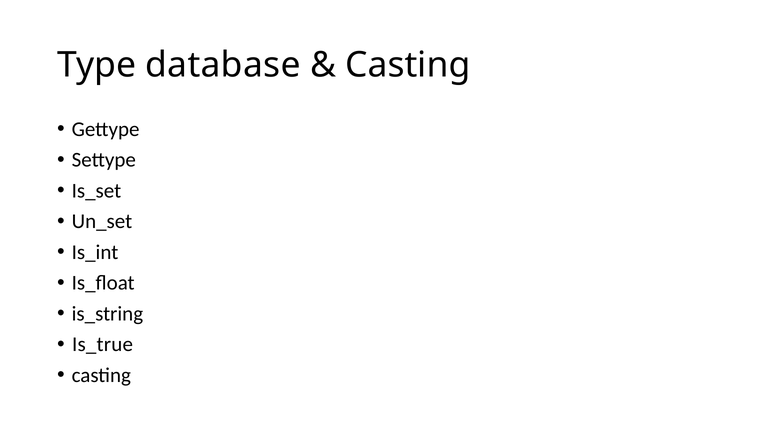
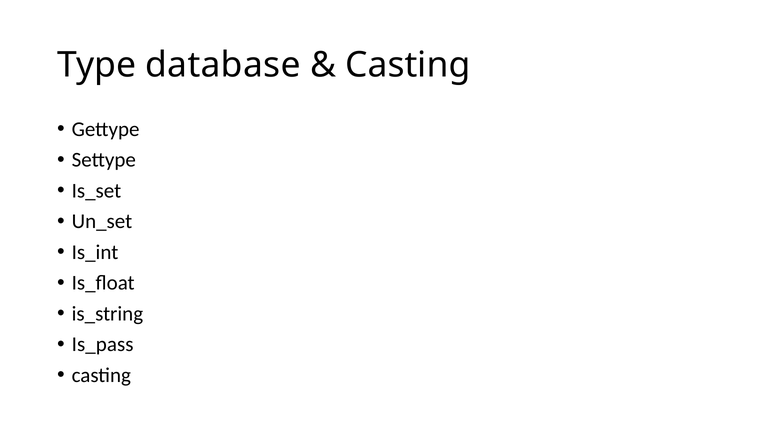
Is_true: Is_true -> Is_pass
